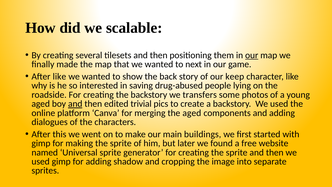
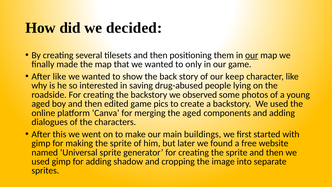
scalable: scalable -> decided
next: next -> only
transfers: transfers -> observed
and at (75, 104) underline: present -> none
edited trivial: trivial -> game
